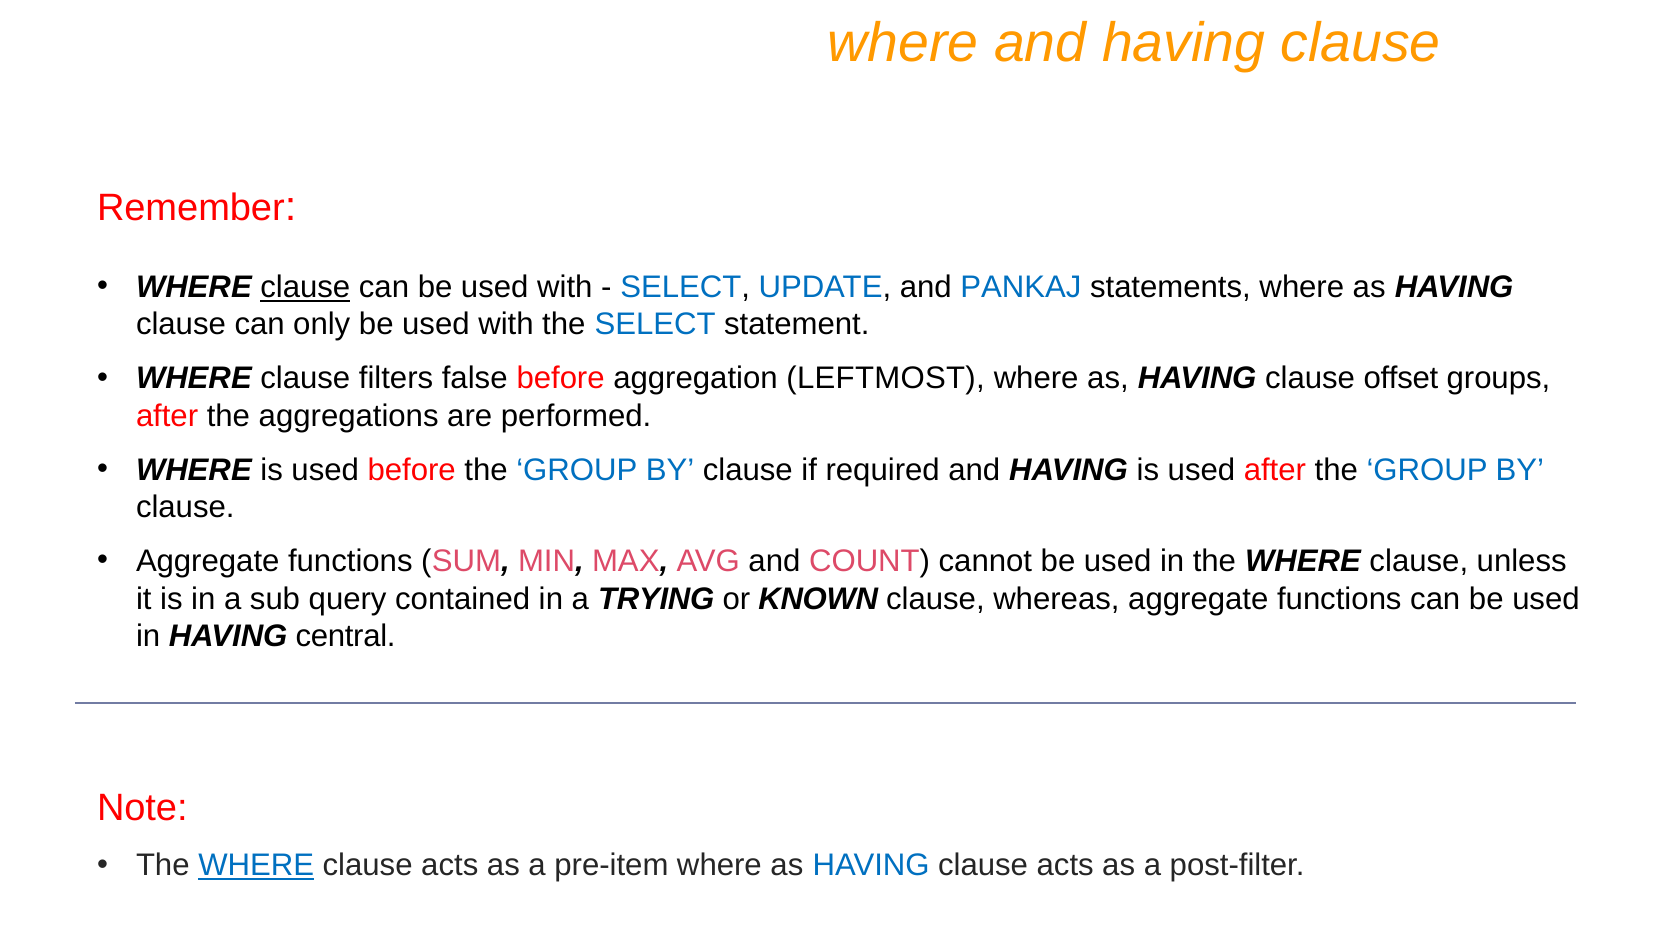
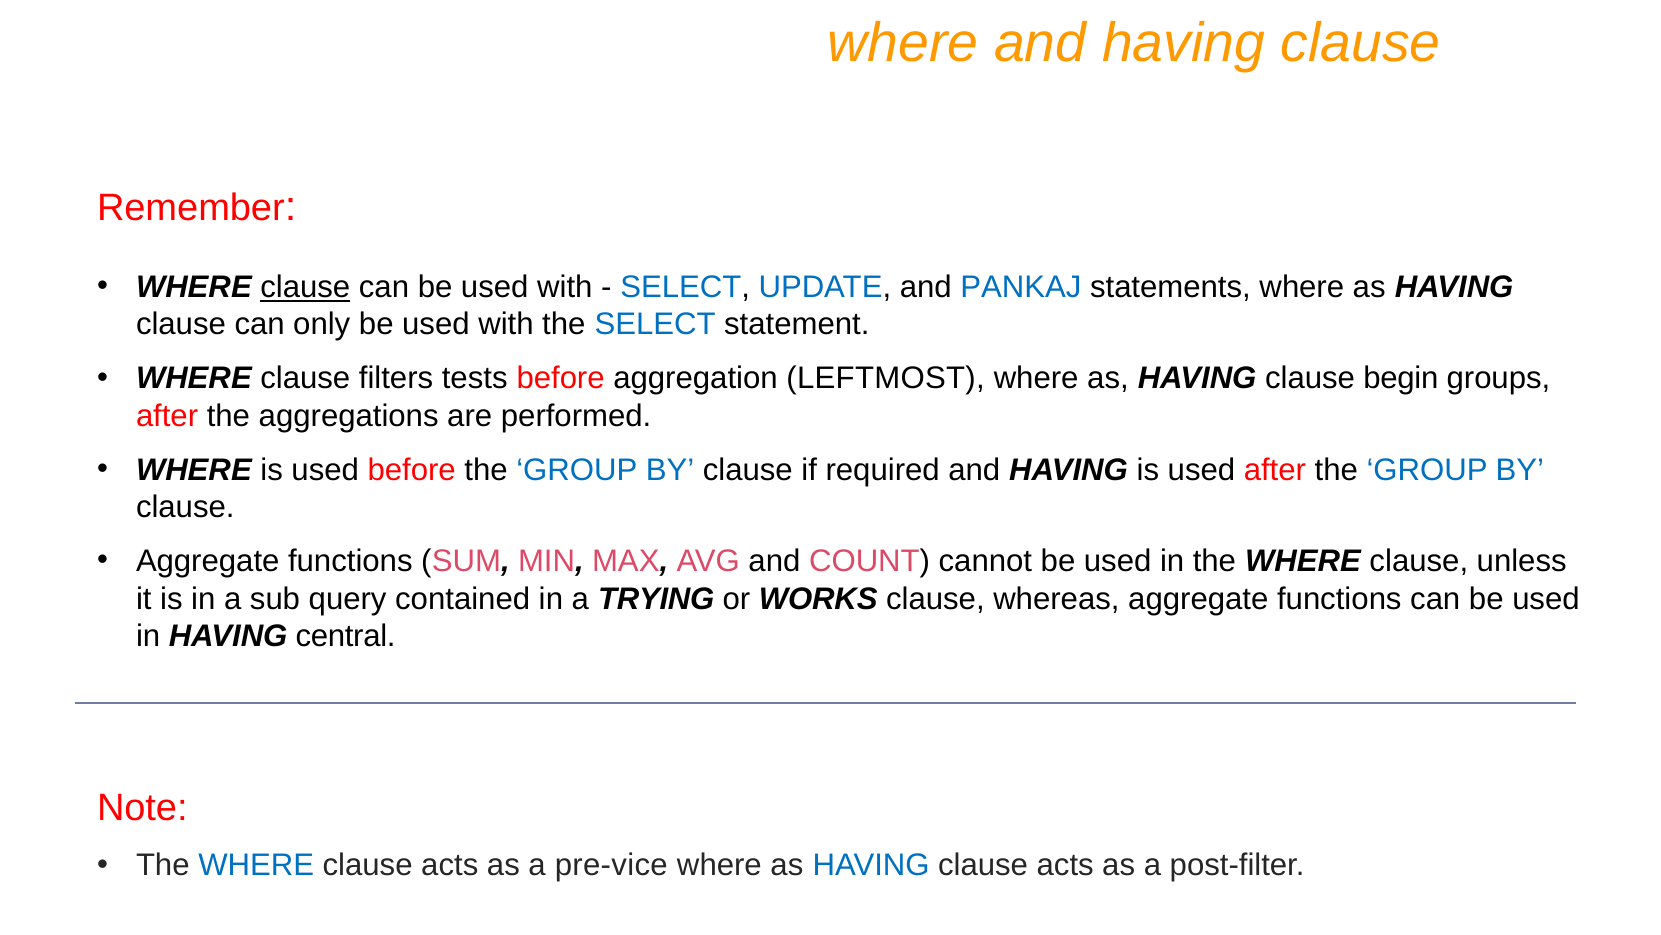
false: false -> tests
offset: offset -> begin
KNOWN: KNOWN -> WORKS
WHERE at (256, 865) underline: present -> none
pre-item: pre-item -> pre-vice
